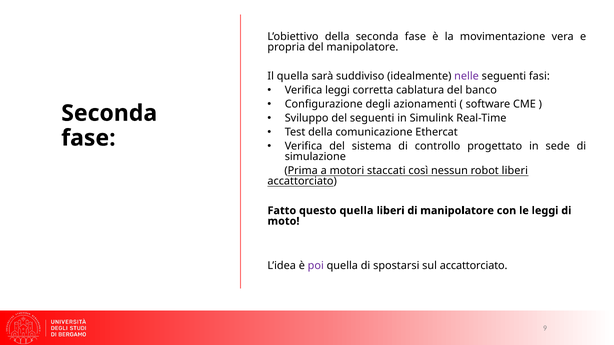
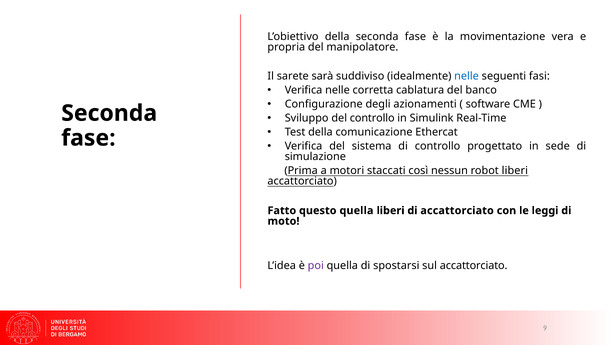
Il quella: quella -> sarete
nelle at (467, 76) colour: purple -> blue
Verifica leggi: leggi -> nelle
del seguenti: seguenti -> controllo
di manipolatore: manipolatore -> accattorciato
